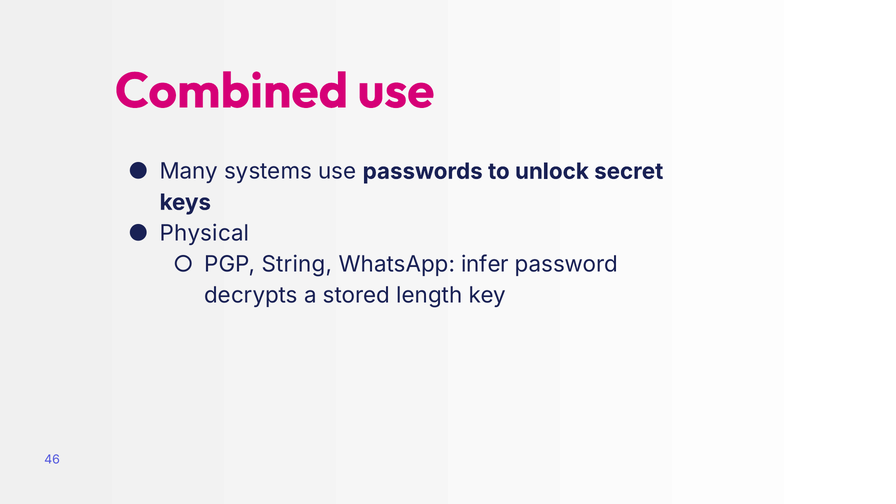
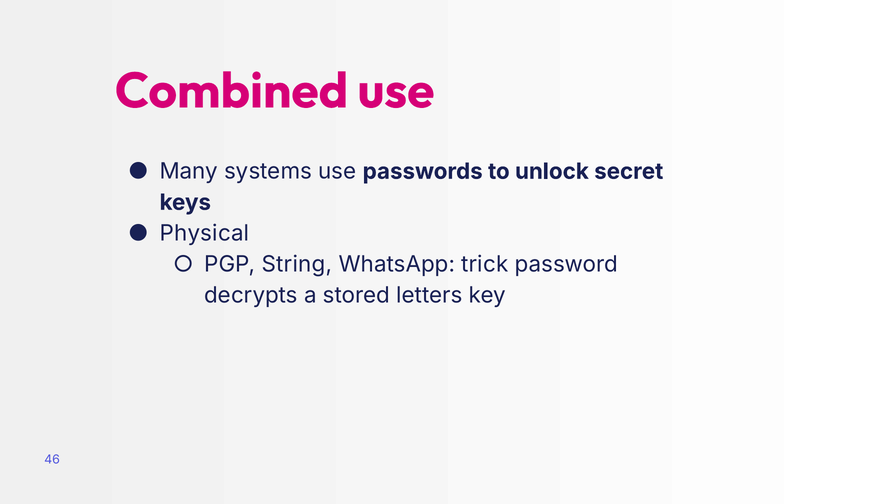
infer: infer -> trick
length: length -> letters
